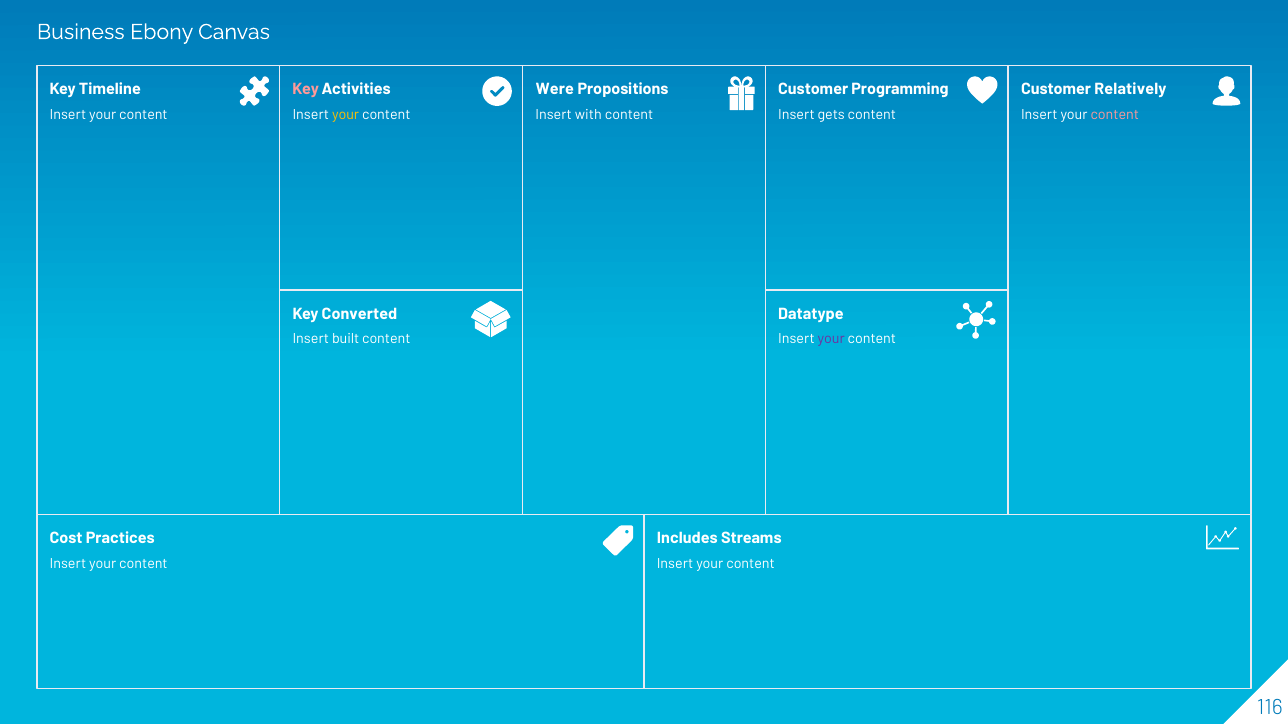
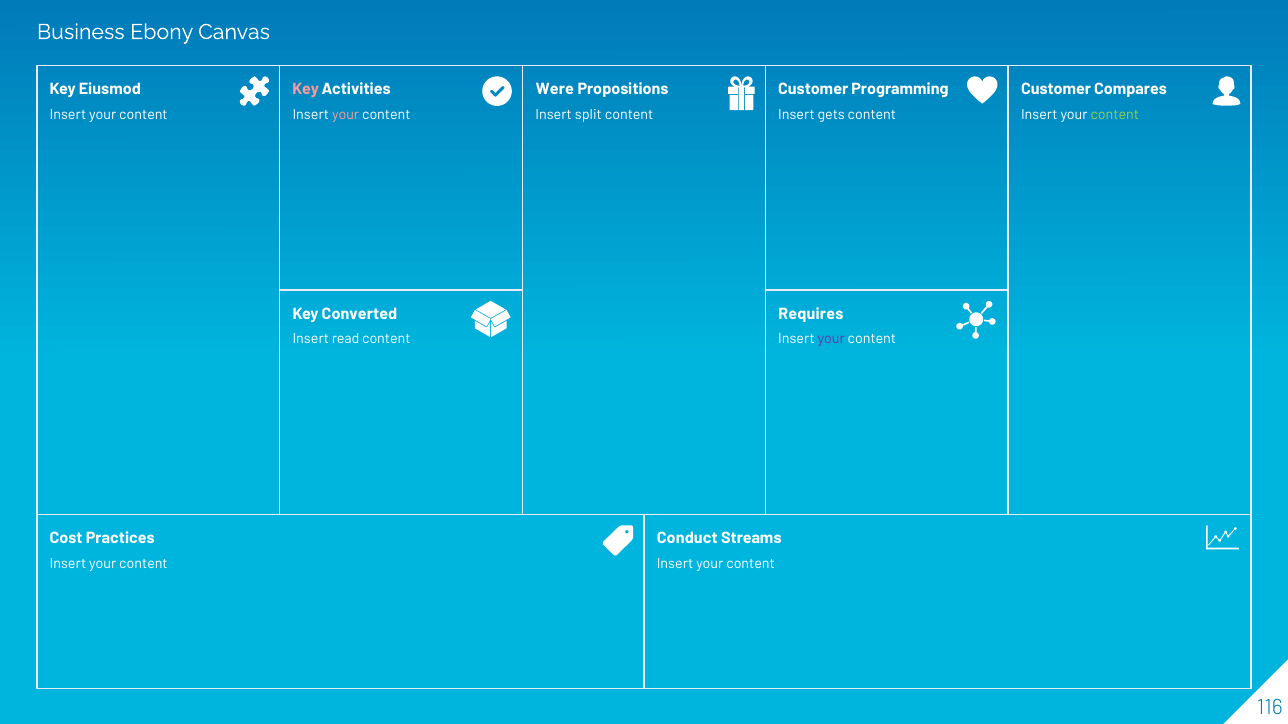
Timeline: Timeline -> Eiusmod
Relatively: Relatively -> Compares
your at (346, 115) colour: yellow -> pink
with: with -> split
content at (1115, 115) colour: pink -> light green
Datatype: Datatype -> Requires
built: built -> read
Includes: Includes -> Conduct
